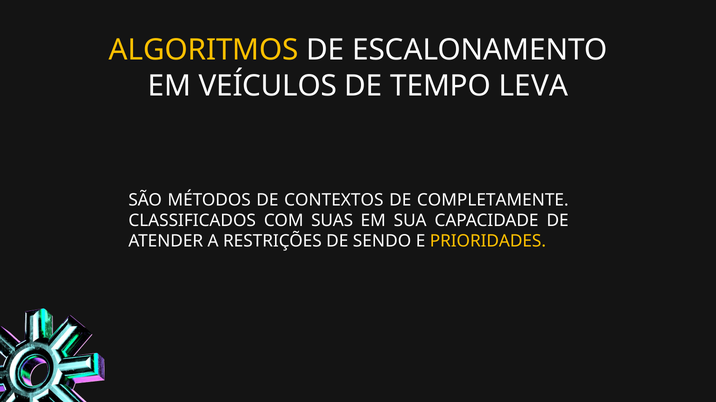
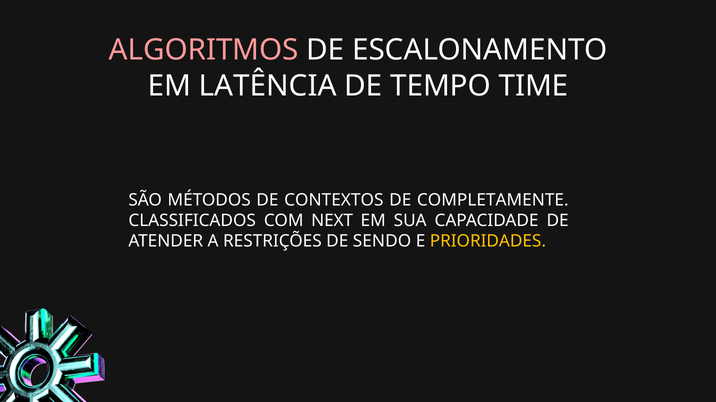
ALGORITMOS colour: yellow -> pink
VEÍCULOS: VEÍCULOS -> LATÊNCIA
LEVA: LEVA -> TIME
SUAS: SUAS -> NEXT
